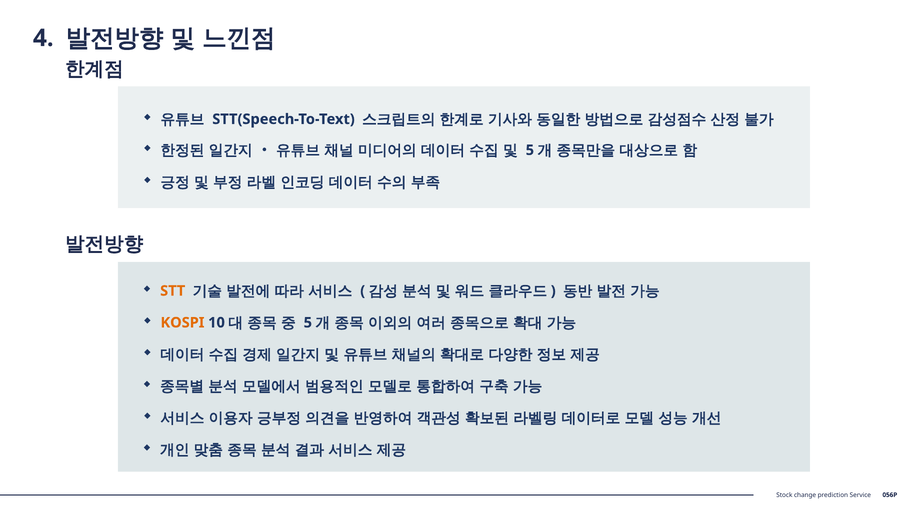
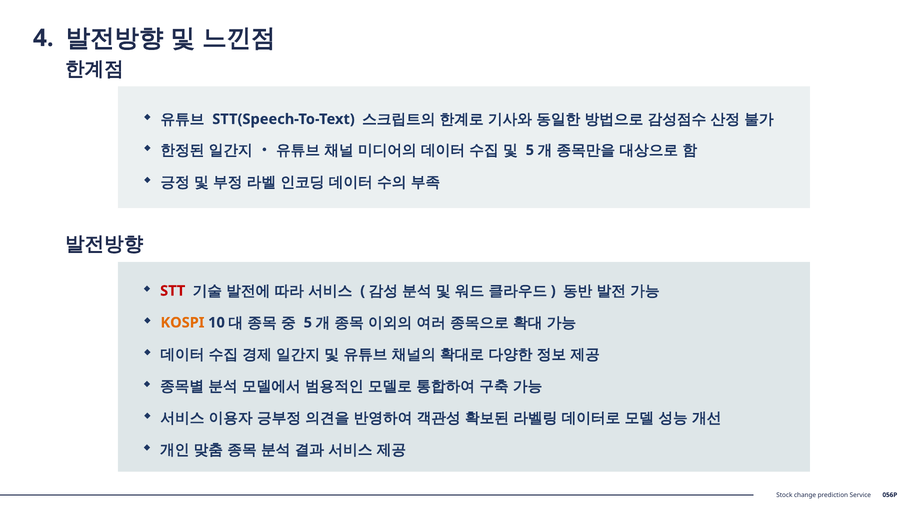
STT colour: orange -> red
